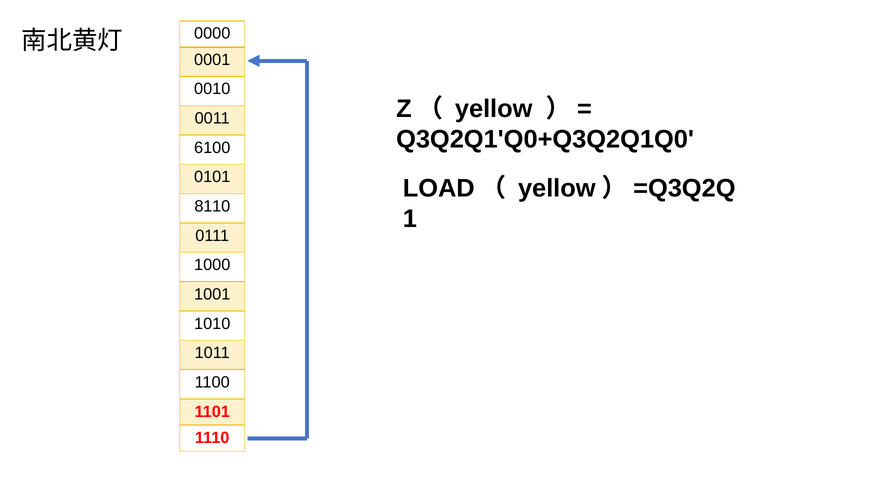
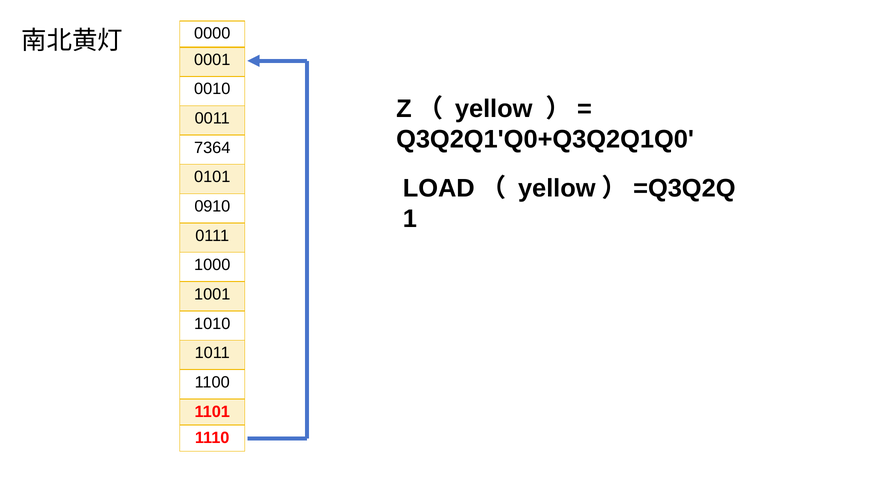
6100: 6100 -> 7364
8110: 8110 -> 0910
